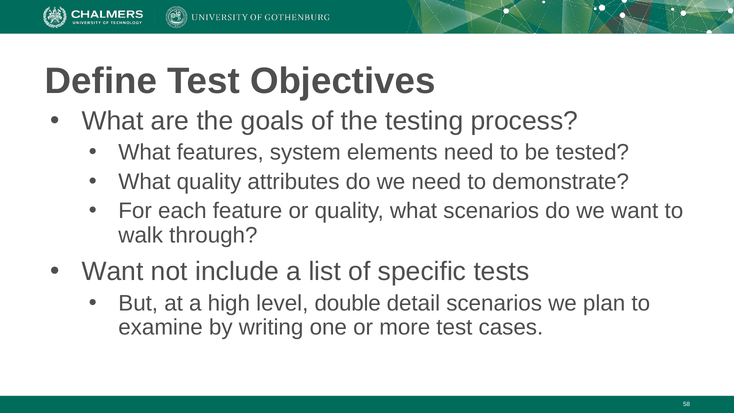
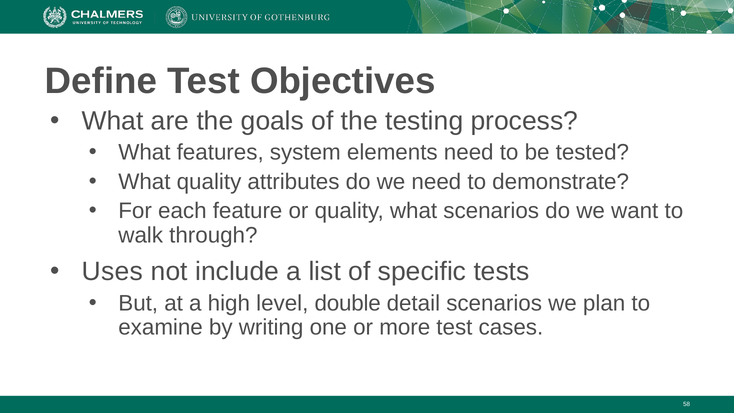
Want at (113, 272): Want -> Uses
